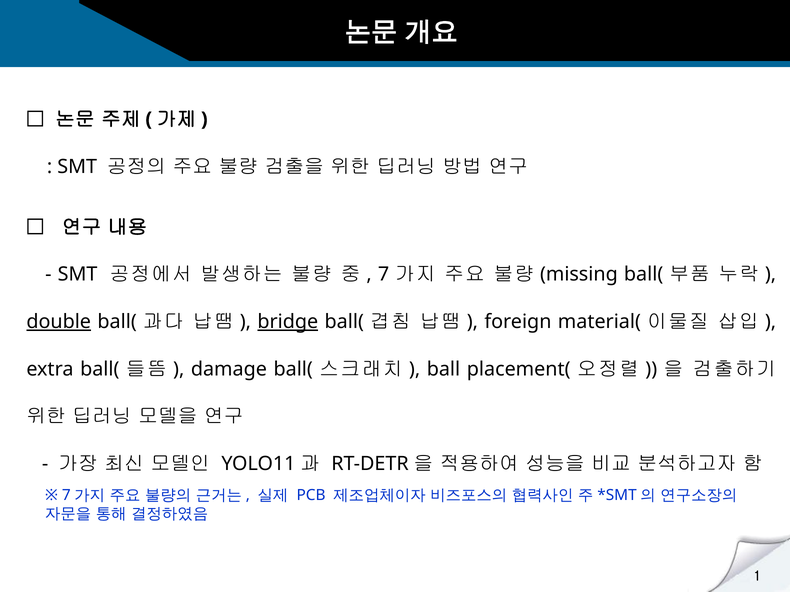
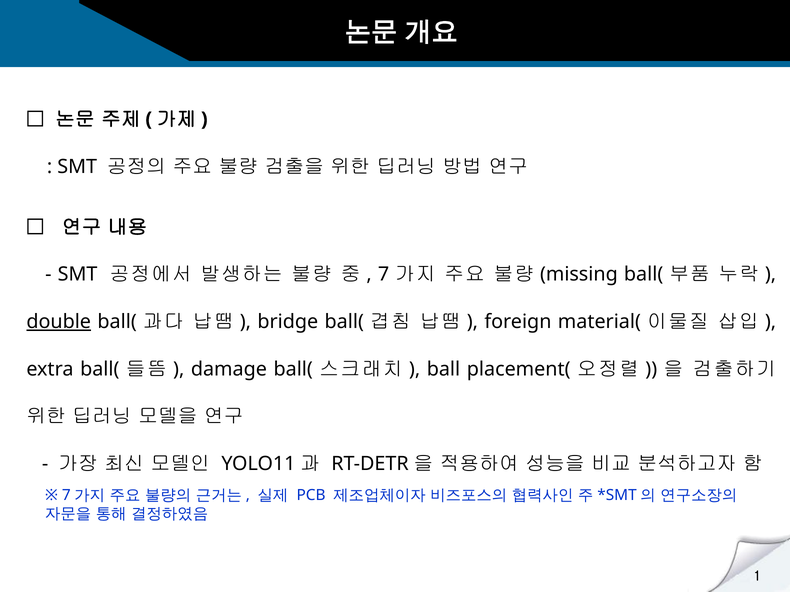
bridge underline: present -> none
